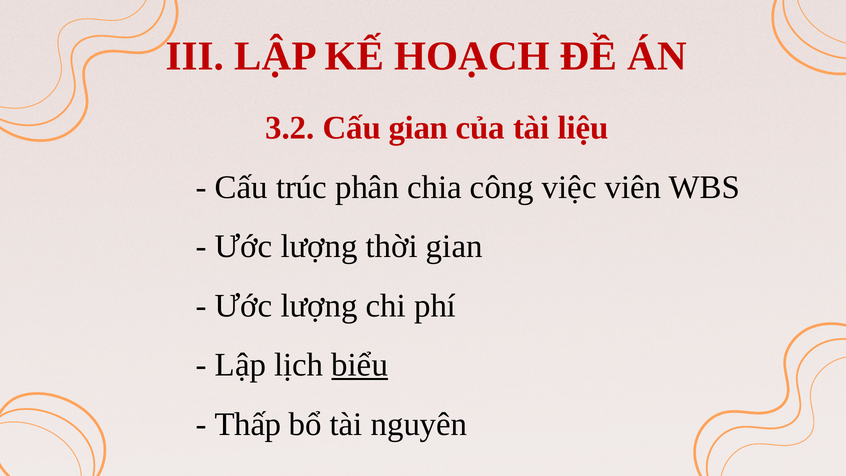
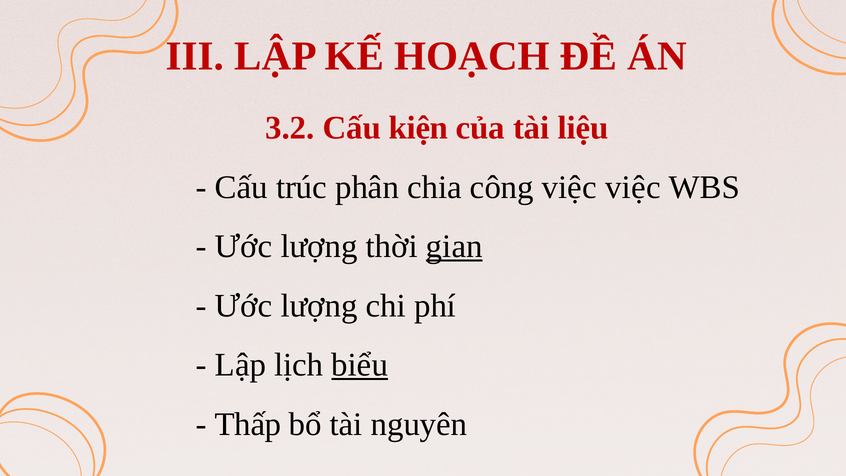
Cấu gian: gian -> kiện
việc viên: viên -> việc
gian at (454, 246) underline: none -> present
